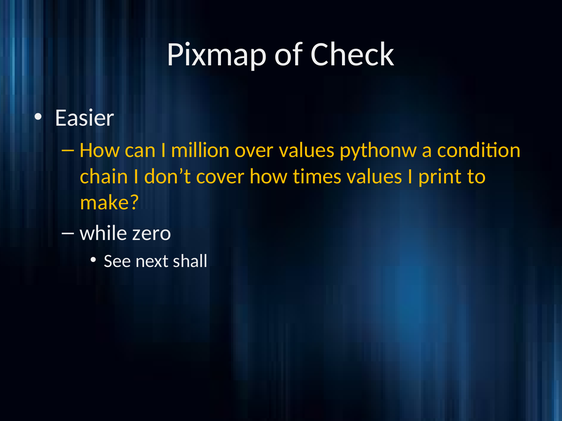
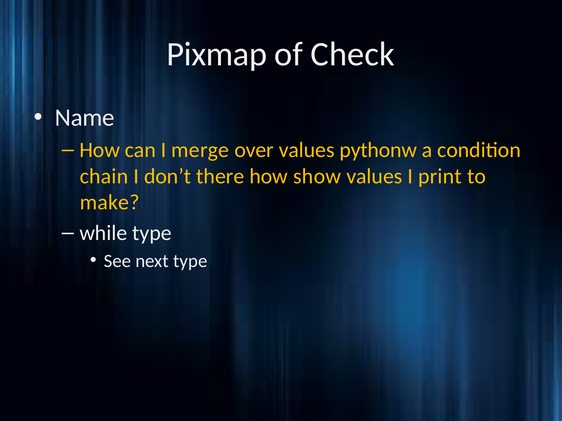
Easier: Easier -> Name
million: million -> merge
cover: cover -> there
times: times -> show
while zero: zero -> type
next shall: shall -> type
